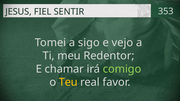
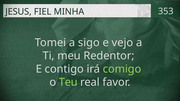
SENTIR: SENTIR -> MINHA
chamar: chamar -> contigo
Teu colour: yellow -> light green
